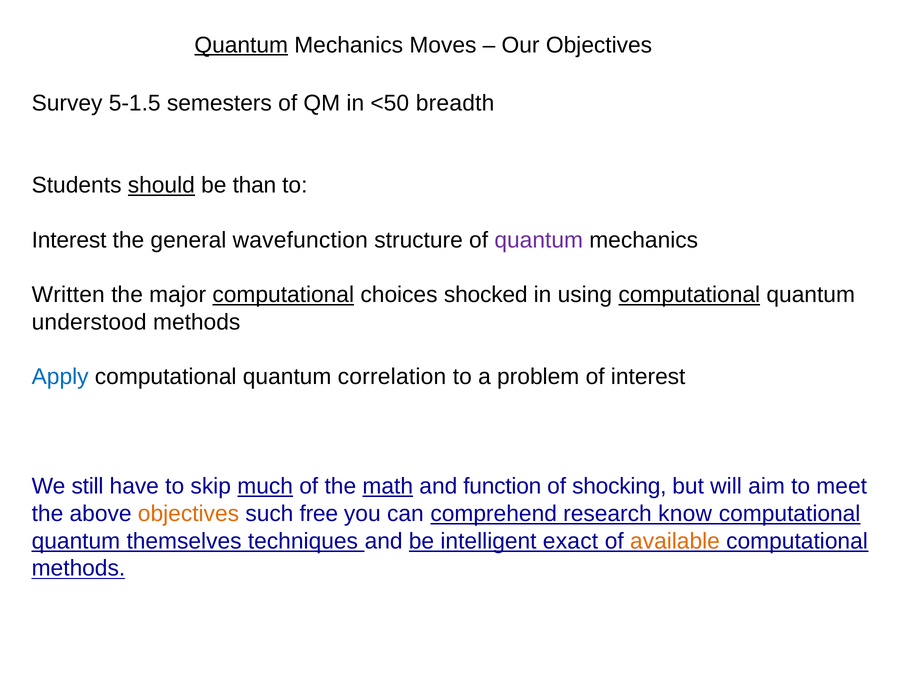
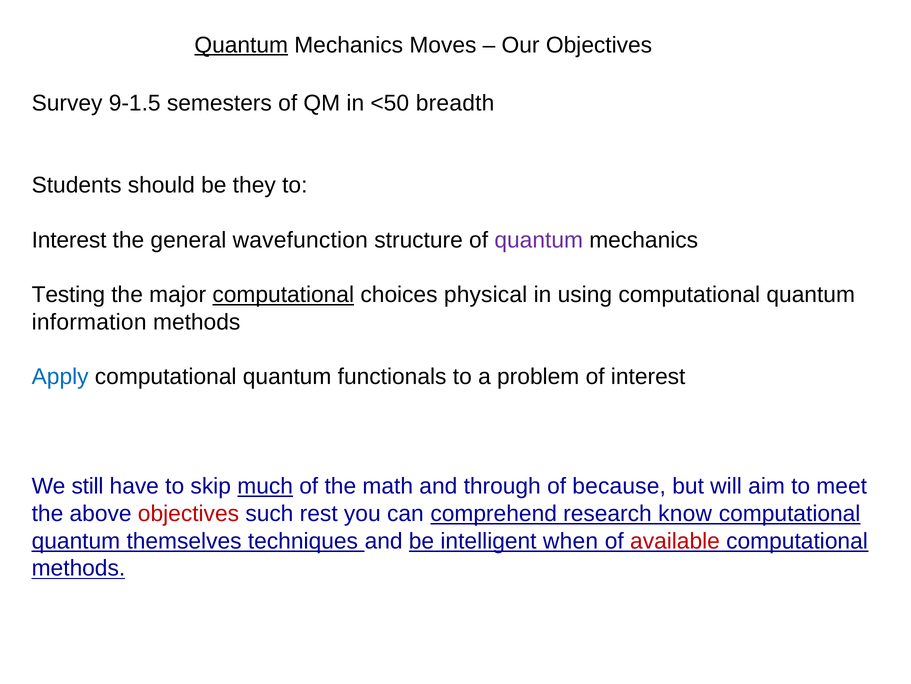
5-1.5: 5-1.5 -> 9-1.5
should underline: present -> none
than: than -> they
Written: Written -> Testing
shocked: shocked -> physical
computational at (689, 295) underline: present -> none
understood: understood -> information
correlation: correlation -> functionals
math underline: present -> none
function: function -> through
shocking: shocking -> because
objectives at (188, 513) colour: orange -> red
free: free -> rest
exact: exact -> when
available colour: orange -> red
